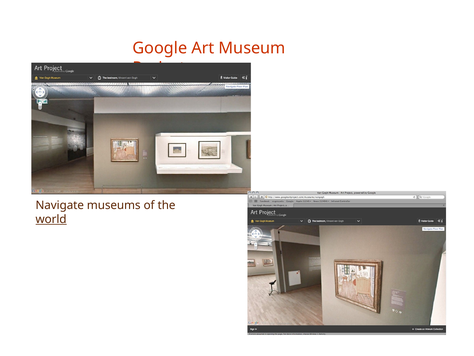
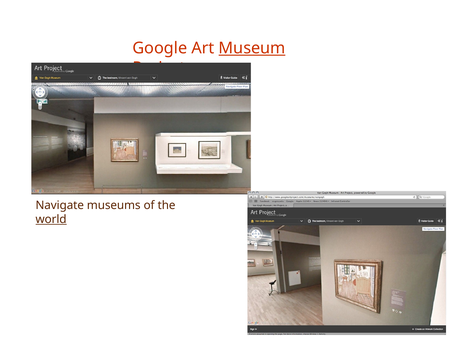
Museum underline: none -> present
